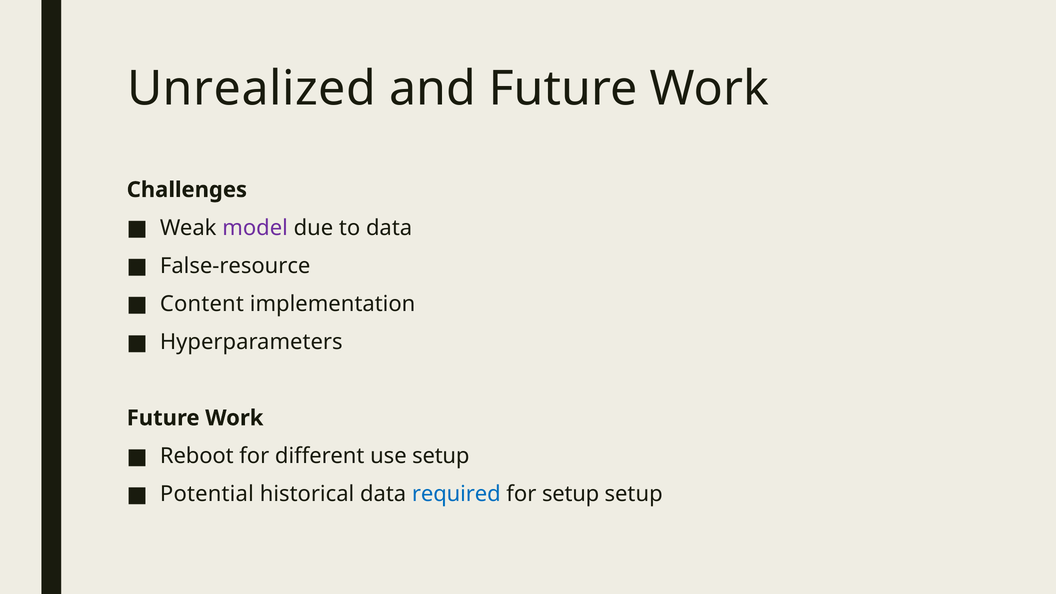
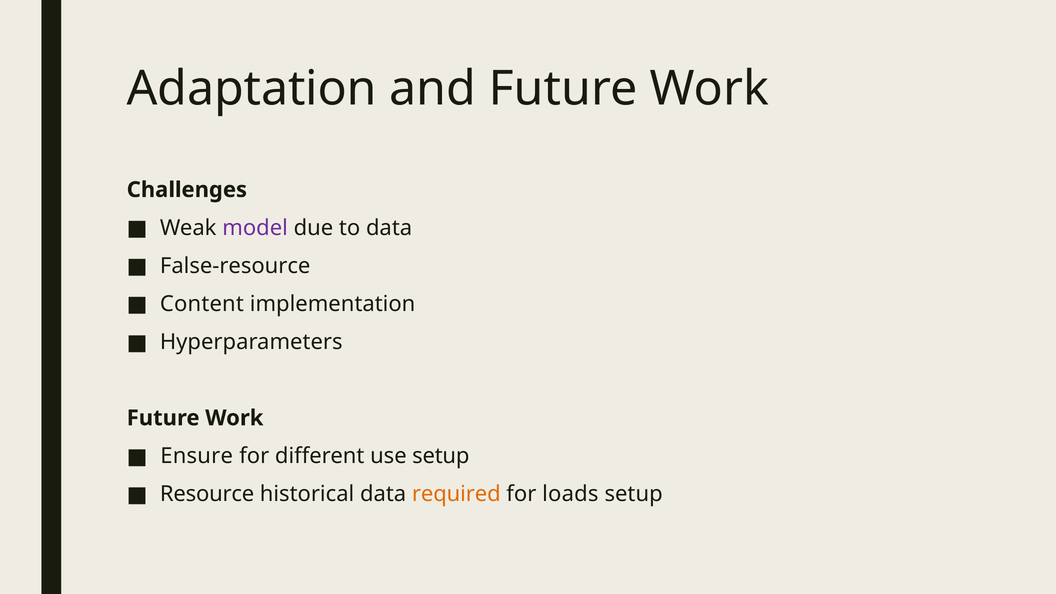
Unrealized: Unrealized -> Adaptation
Reboot: Reboot -> Ensure
Potential: Potential -> Resource
required colour: blue -> orange
for setup: setup -> loads
